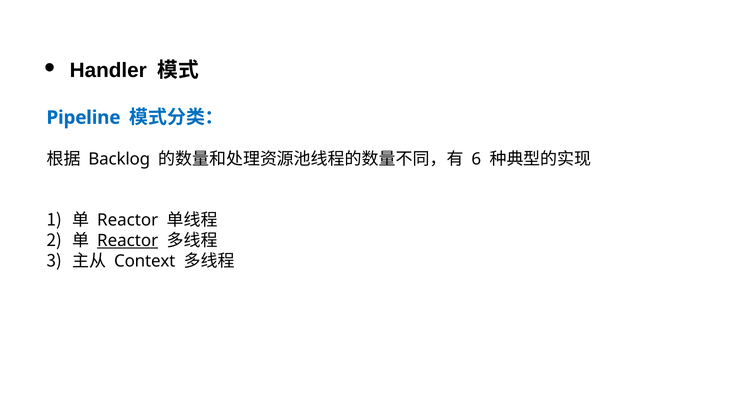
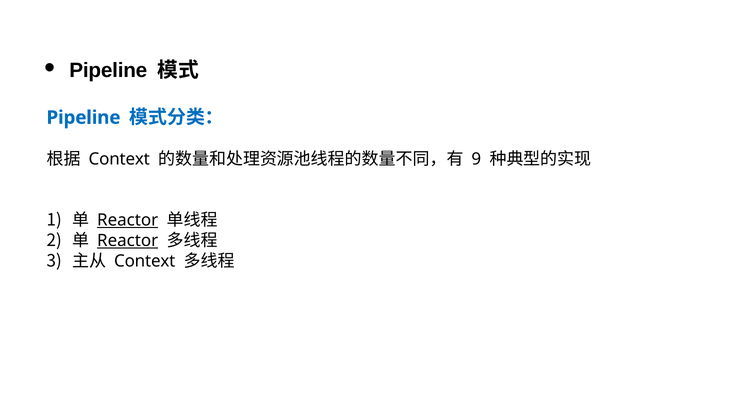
Handler at (108, 70): Handler -> Pipeline
Backlog at (119, 159): Backlog -> Context
6: 6 -> 9
Reactor at (128, 220) underline: none -> present
